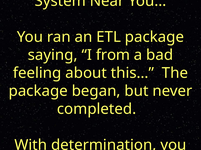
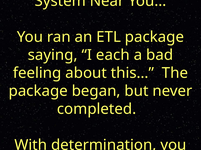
I from: from -> each
